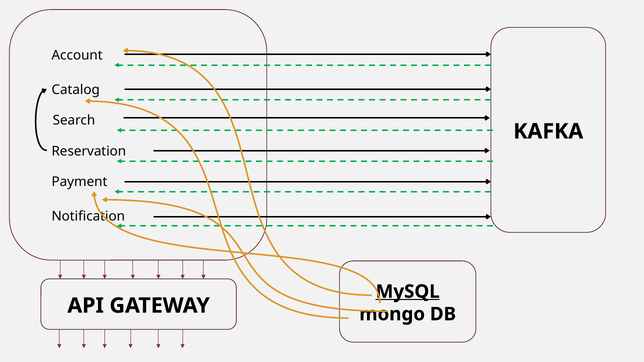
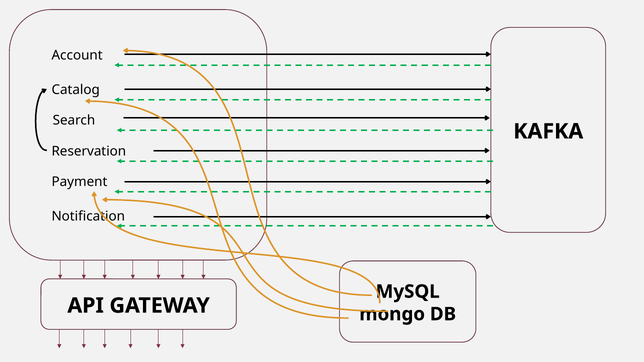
MySQL underline: present -> none
